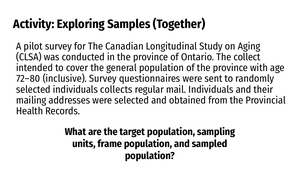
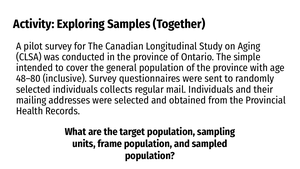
collect: collect -> simple
72–80: 72–80 -> 48–80
